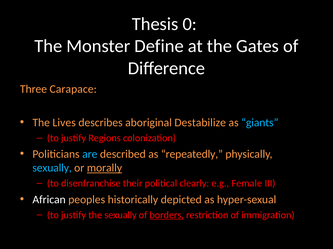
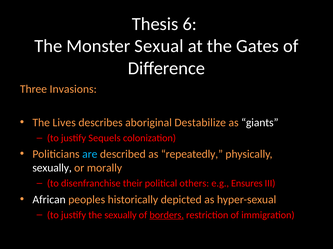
0: 0 -> 6
Define: Define -> Sexual
Carapace: Carapace -> Invasions
giants colour: light blue -> white
Regions: Regions -> Sequels
sexually at (52, 168) colour: light blue -> white
morally underline: present -> none
clearly: clearly -> others
Female: Female -> Ensures
